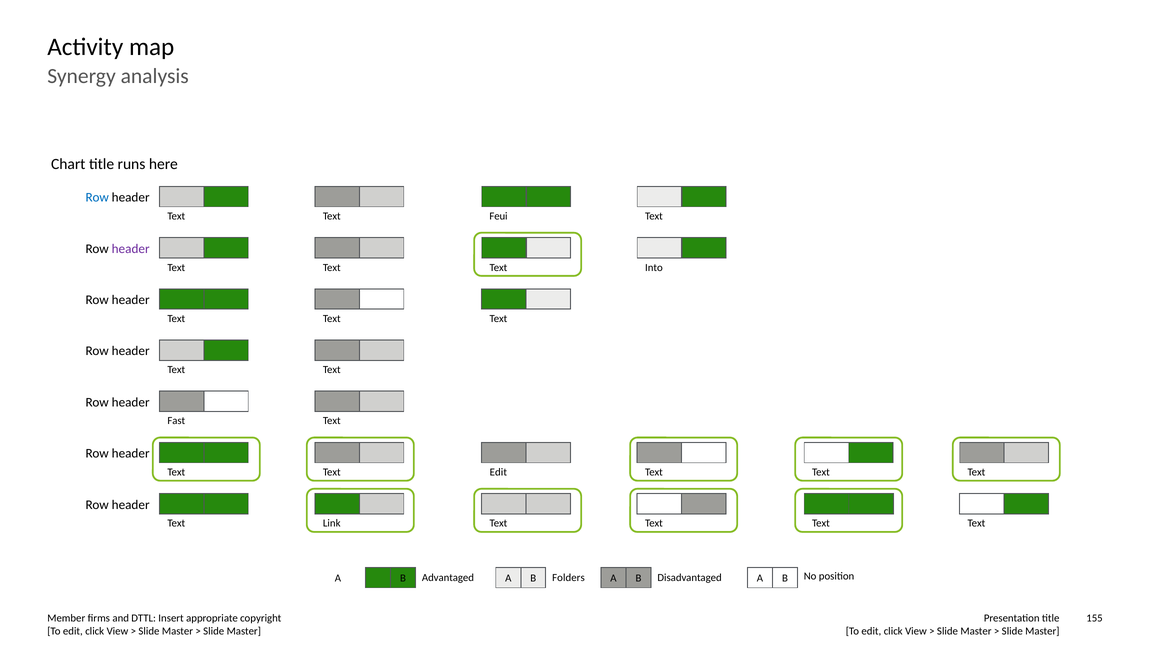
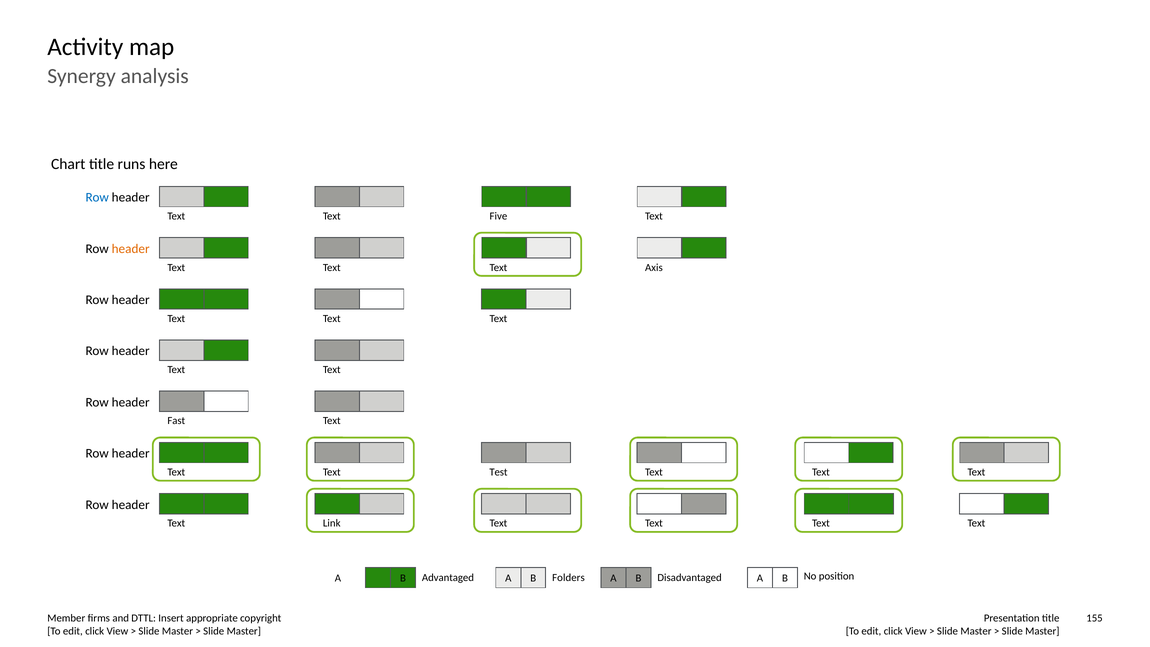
Feui: Feui -> Five
header at (131, 249) colour: purple -> orange
Into: Into -> Axis
Text Edit: Edit -> Test
